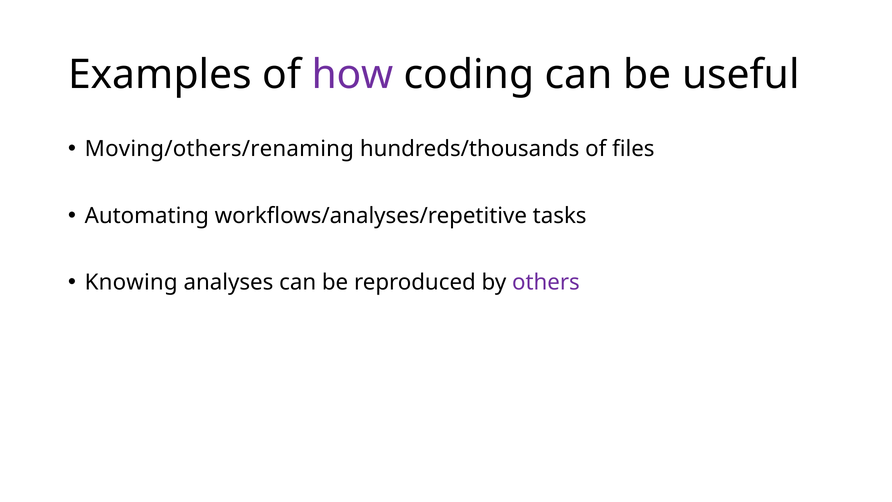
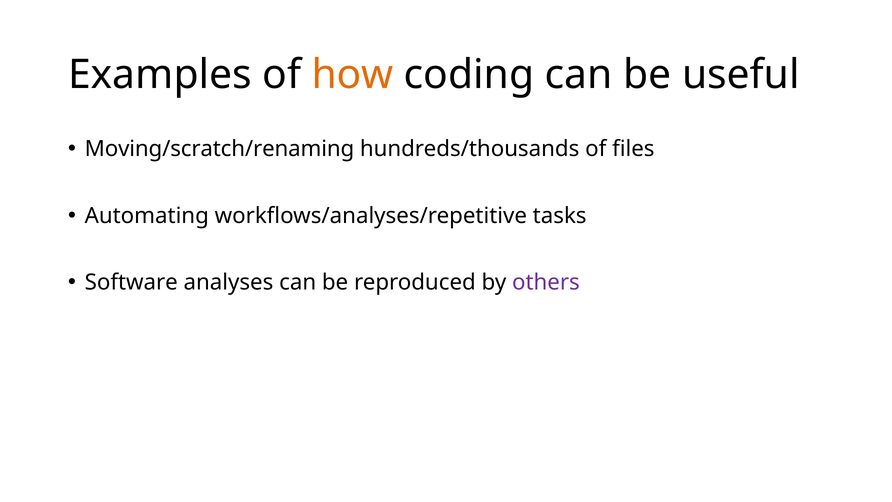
how colour: purple -> orange
Moving/others/renaming: Moving/others/renaming -> Moving/scratch/renaming
Knowing: Knowing -> Software
